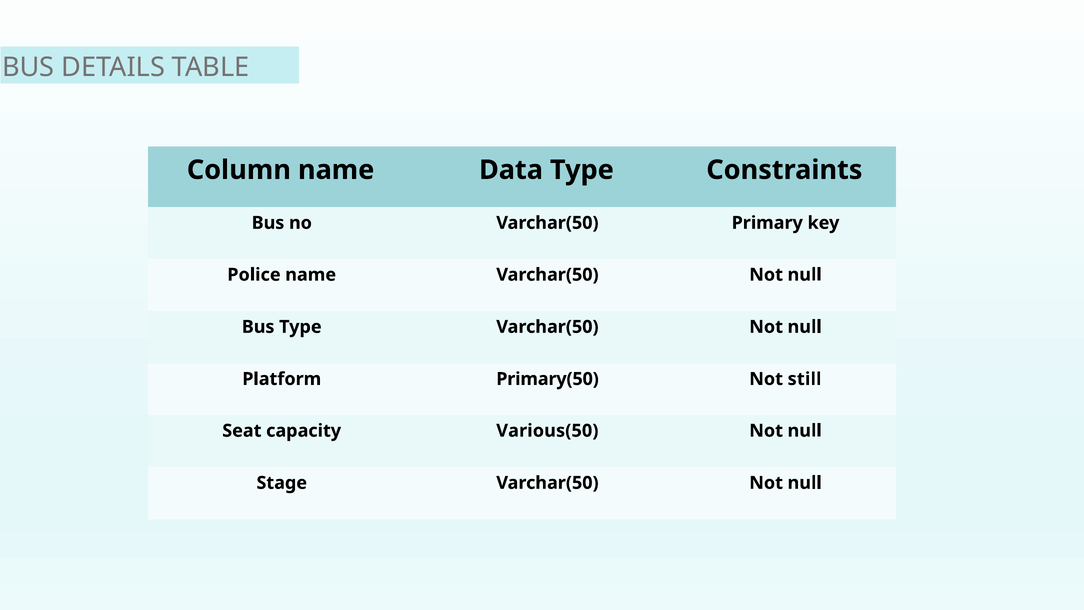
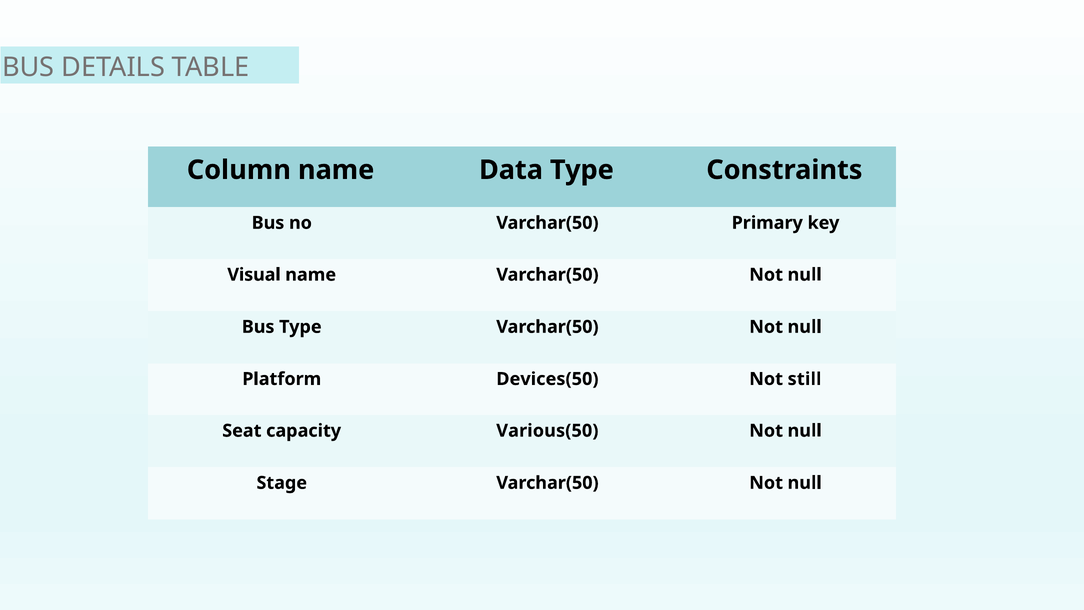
Police: Police -> Visual
Primary(50: Primary(50 -> Devices(50
